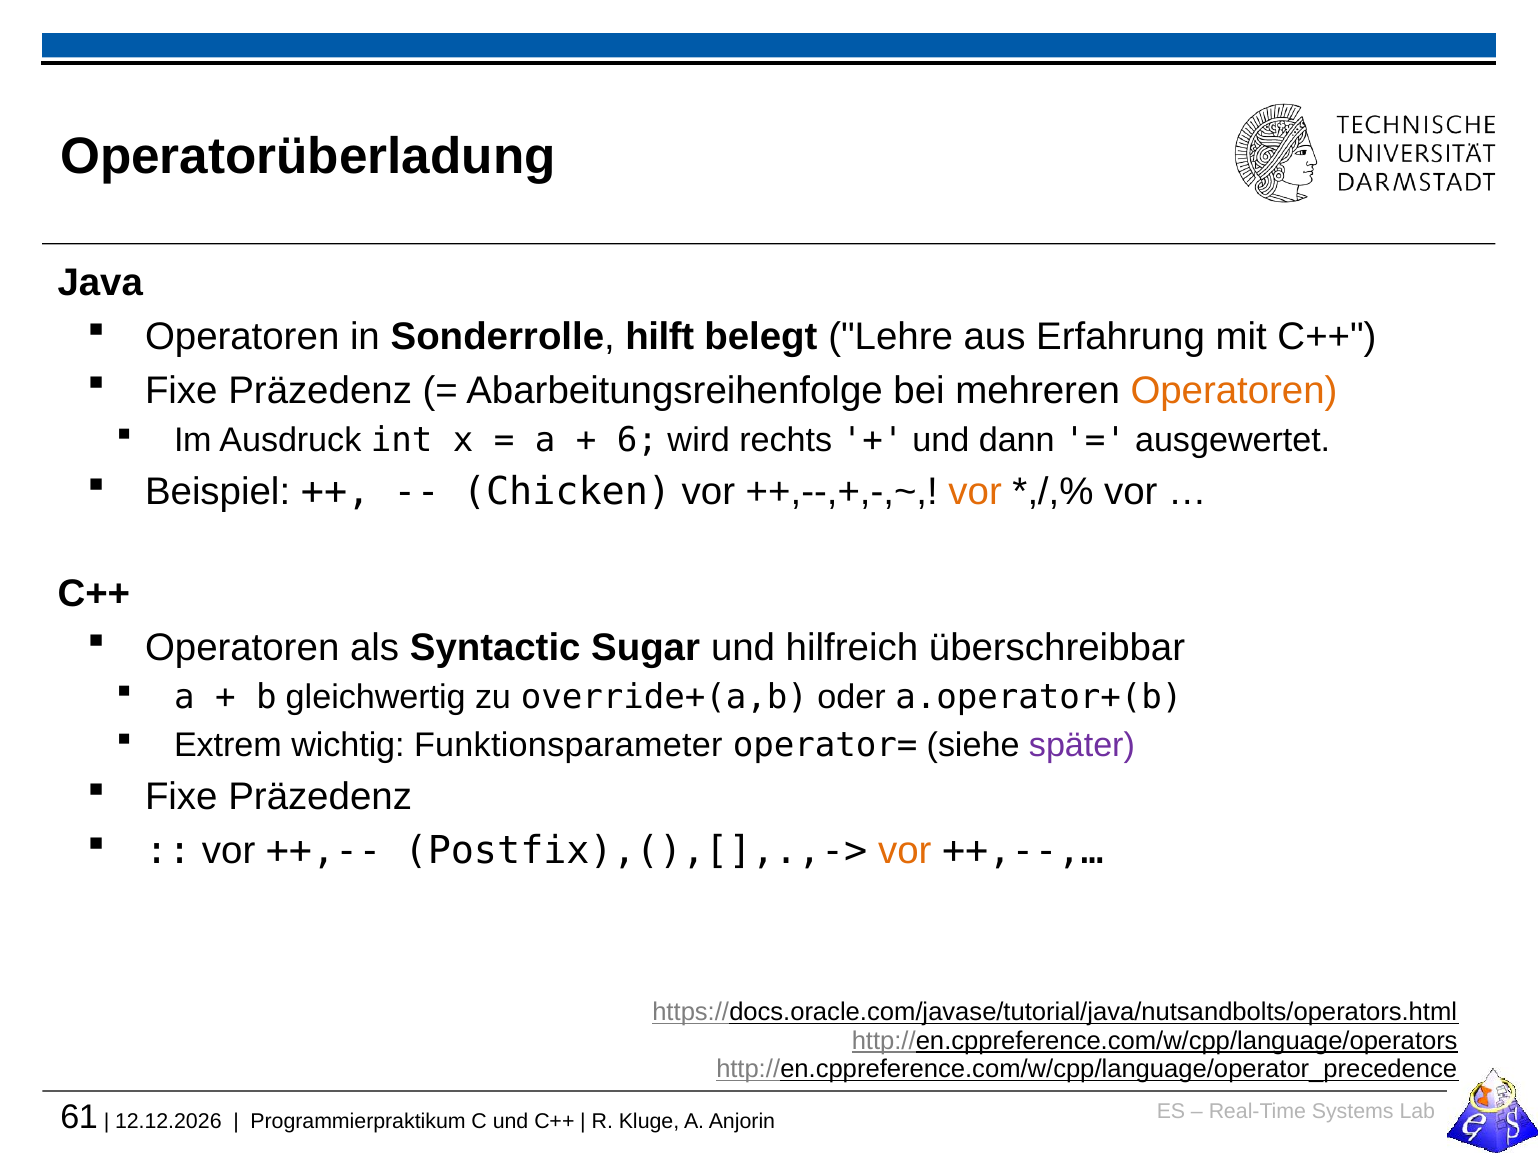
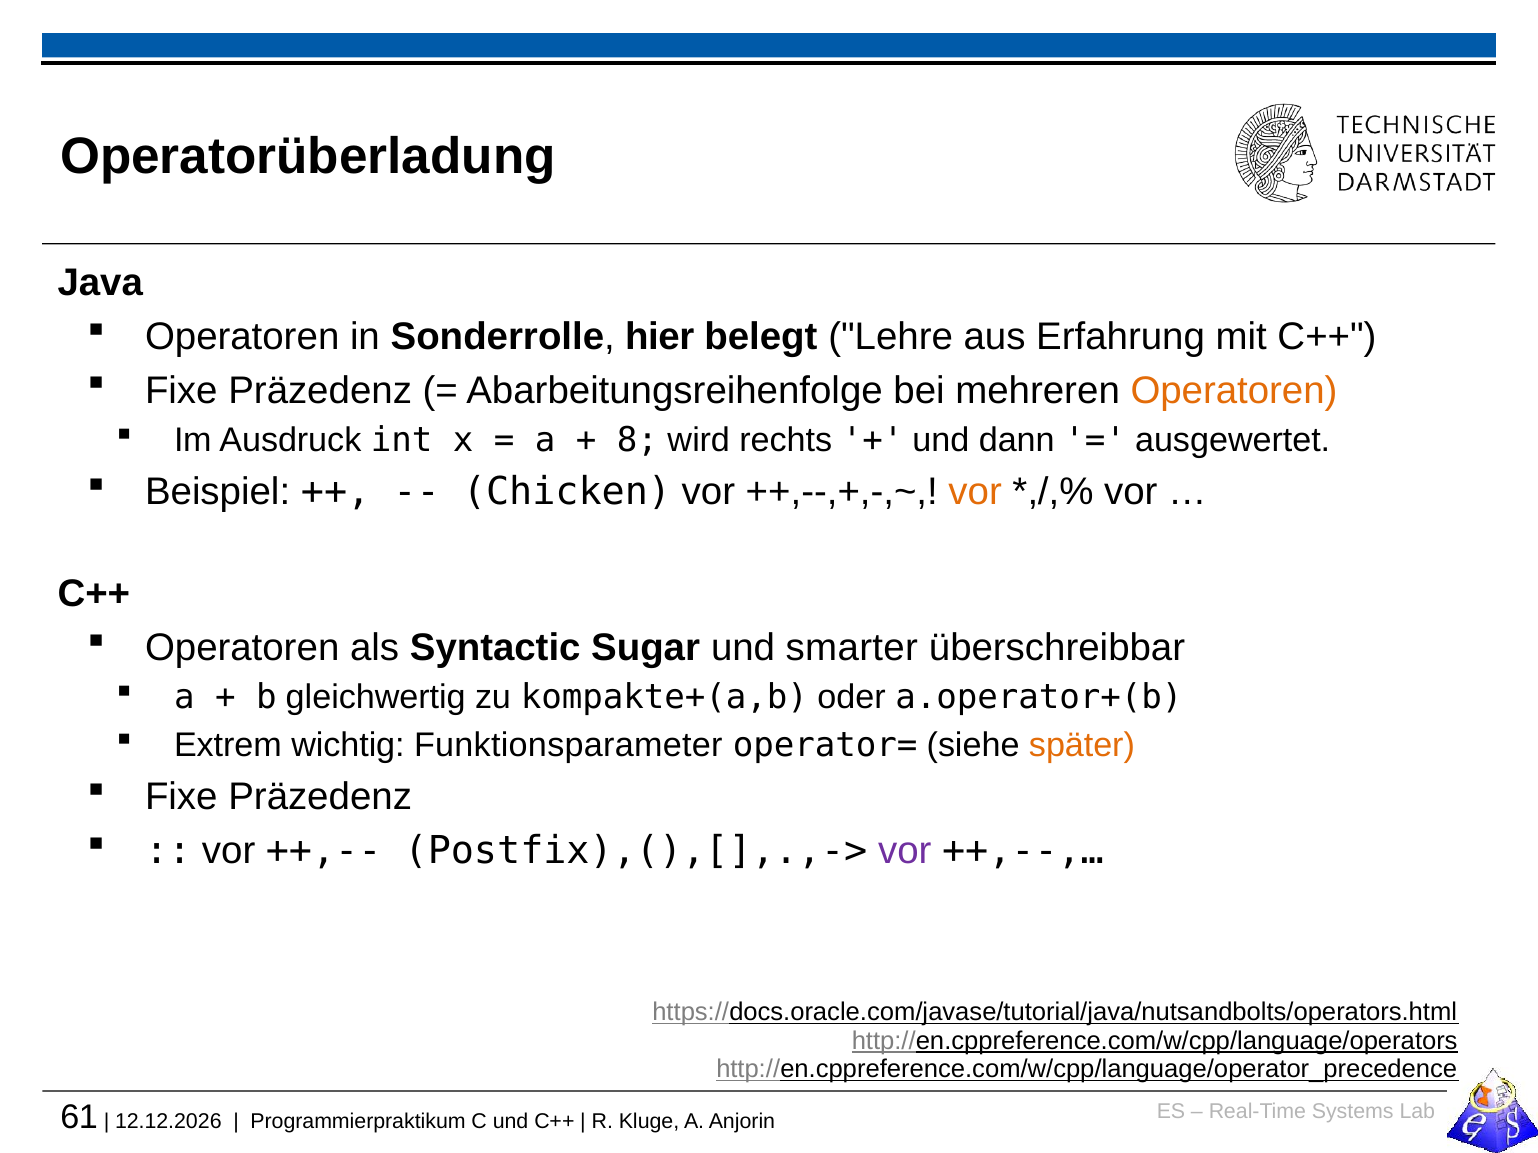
hilft: hilft -> hier
6: 6 -> 8
hilfreich: hilfreich -> smarter
override+(a,b: override+(a,b -> kompakte+(a,b
später colour: purple -> orange
vor at (905, 851) colour: orange -> purple
